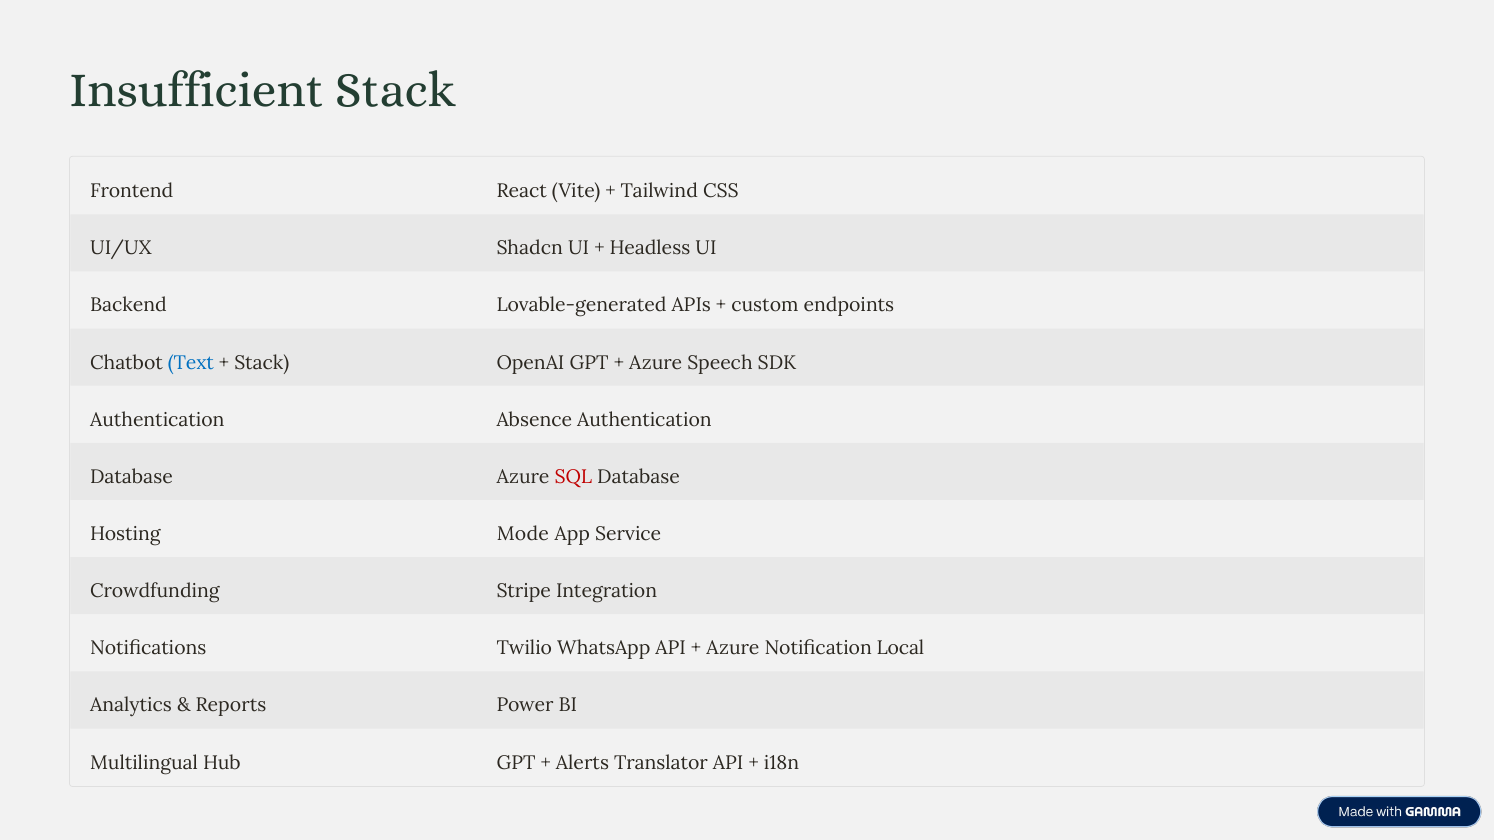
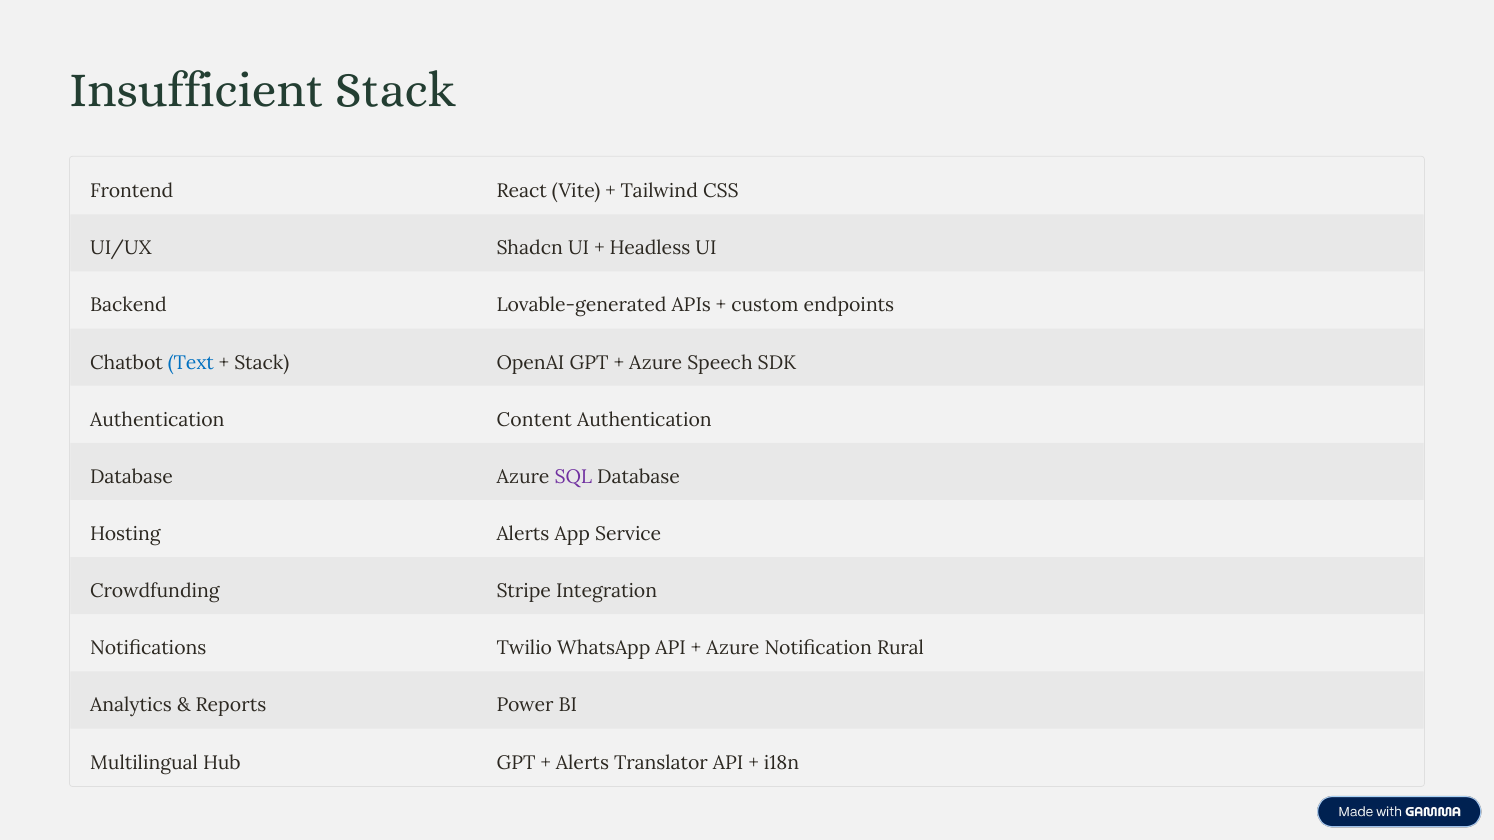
Absence: Absence -> Content
SQL colour: red -> purple
Hosting Mode: Mode -> Alerts
Local: Local -> Rural
